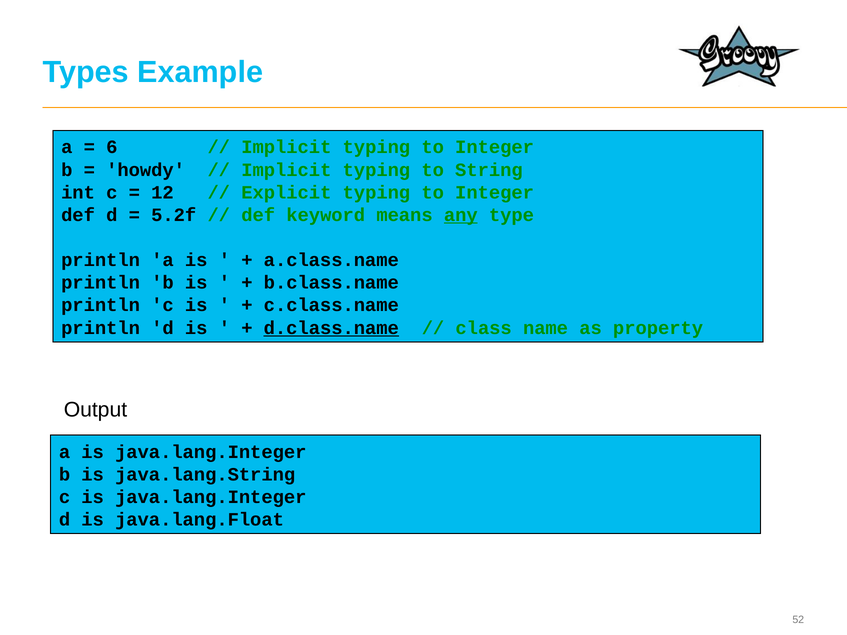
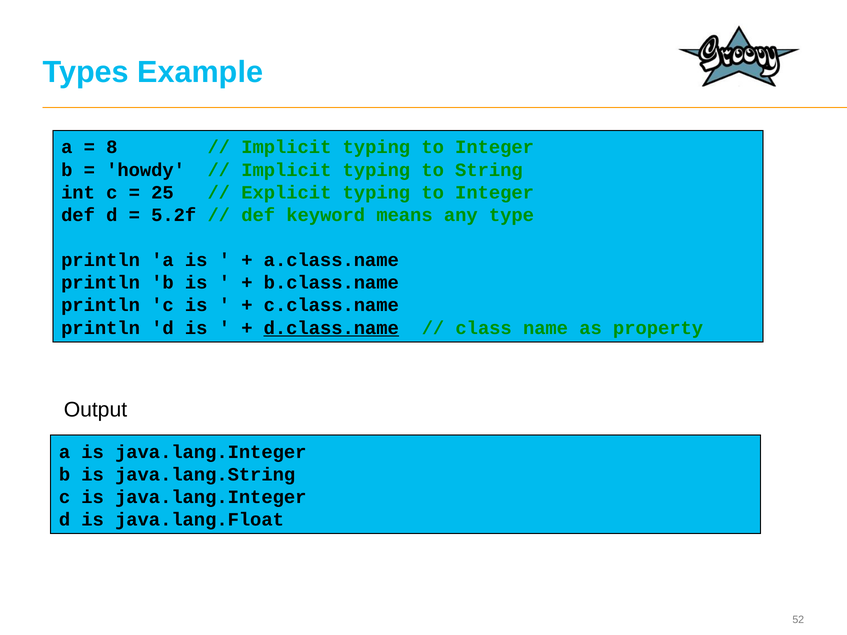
6: 6 -> 8
12: 12 -> 25
any underline: present -> none
